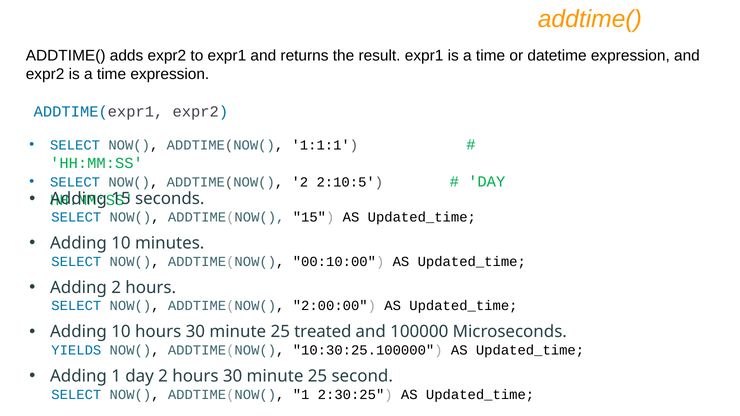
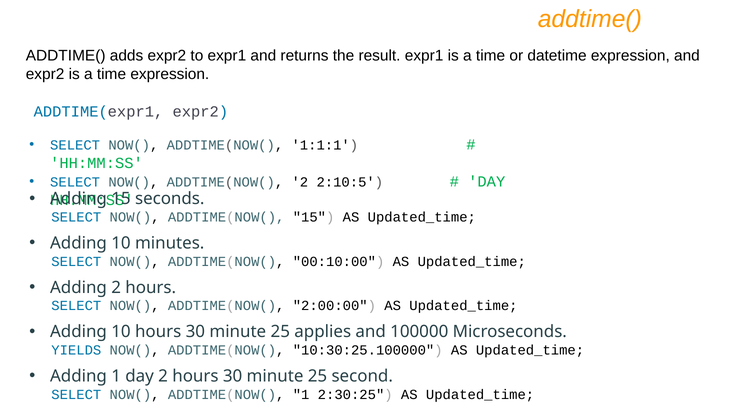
treated: treated -> applies
